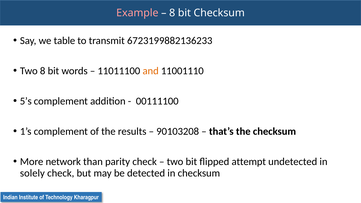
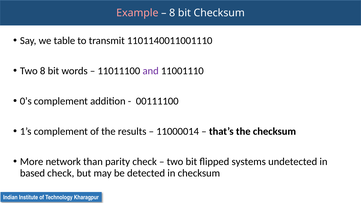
6723199882136233: 6723199882136233 -> 1101140011001110
and colour: orange -> purple
5’s: 5’s -> 0’s
90103208: 90103208 -> 11000014
attempt: attempt -> systems
solely: solely -> based
